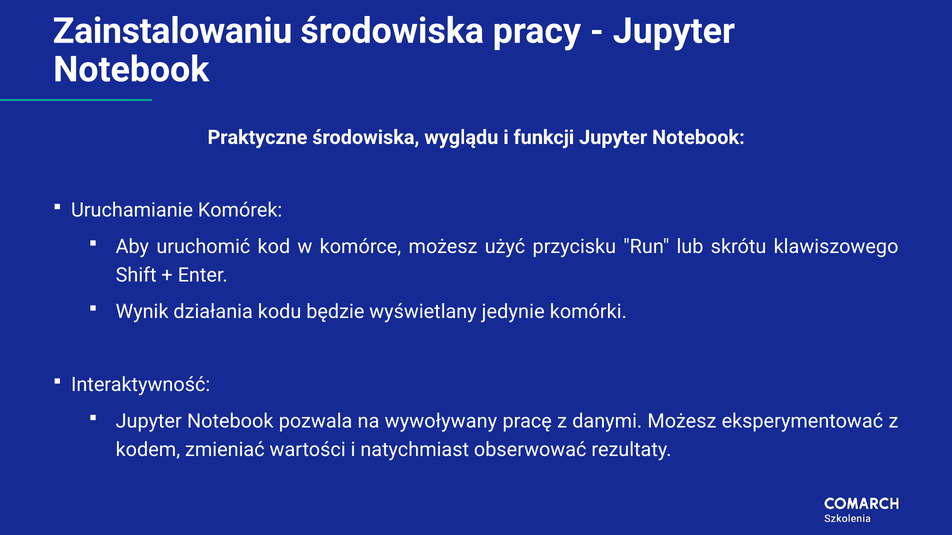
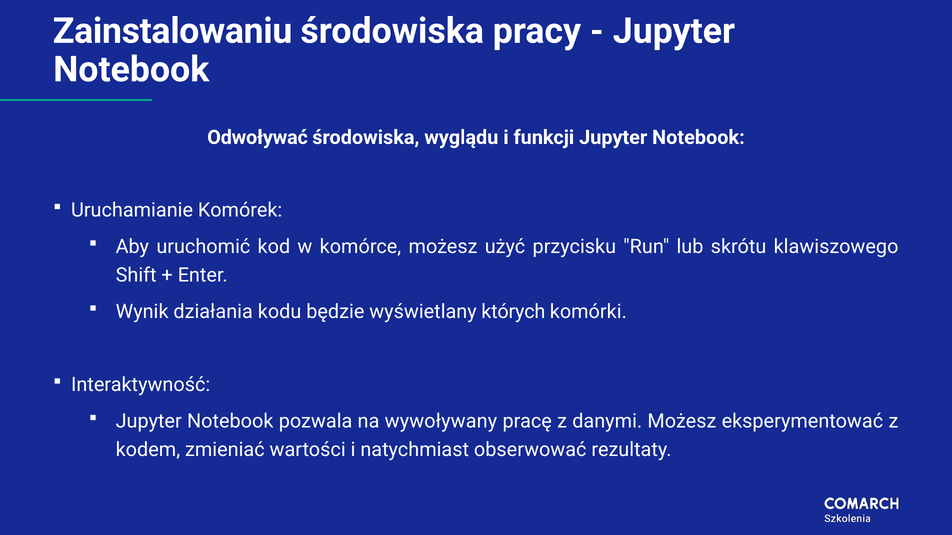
Praktyczne: Praktyczne -> Odwoływać
jedynie: jedynie -> których
